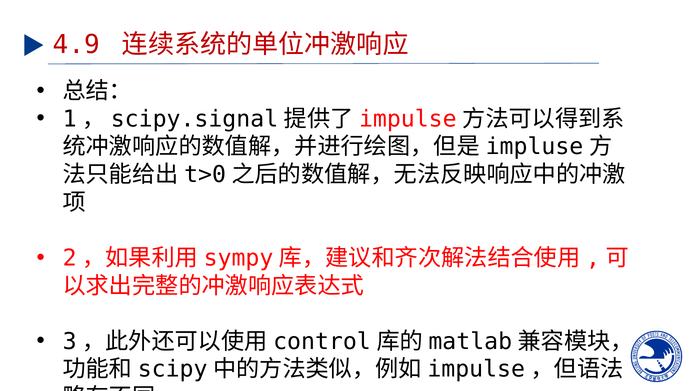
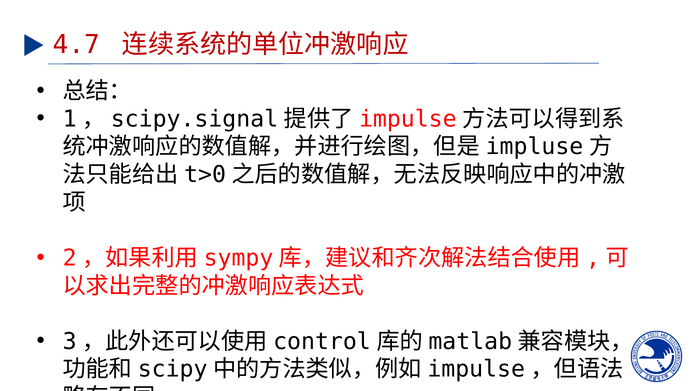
4.9: 4.9 -> 4.7
